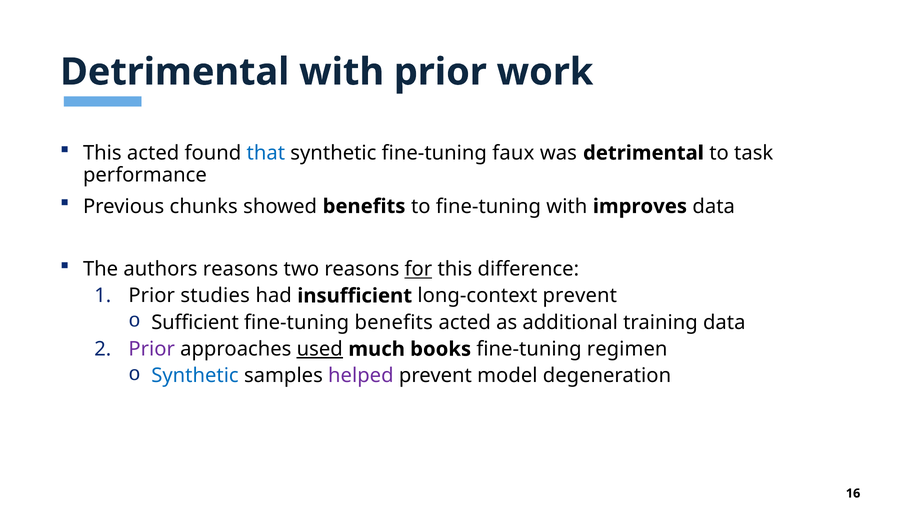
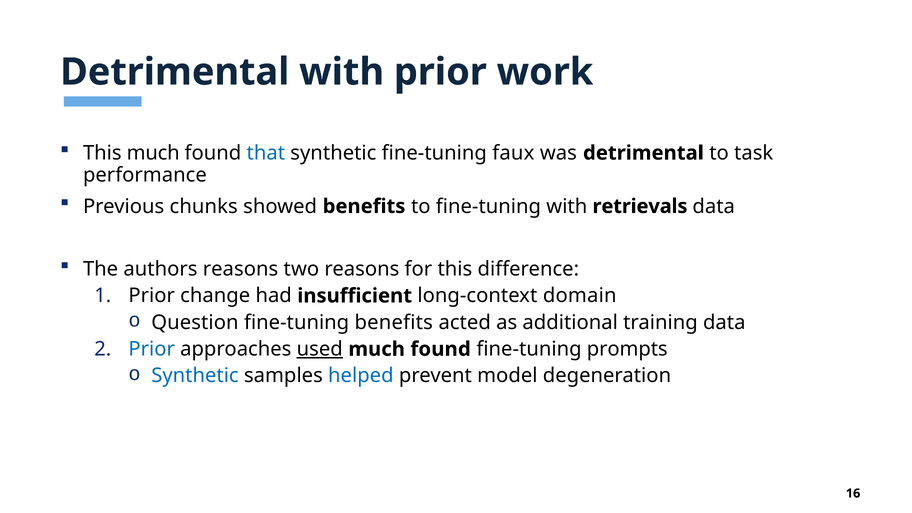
This acted: acted -> much
improves: improves -> retrievals
for underline: present -> none
studies: studies -> change
long-context prevent: prevent -> domain
Sufficient: Sufficient -> Question
Prior at (152, 349) colour: purple -> blue
books at (441, 349): books -> found
regimen: regimen -> prompts
helped colour: purple -> blue
